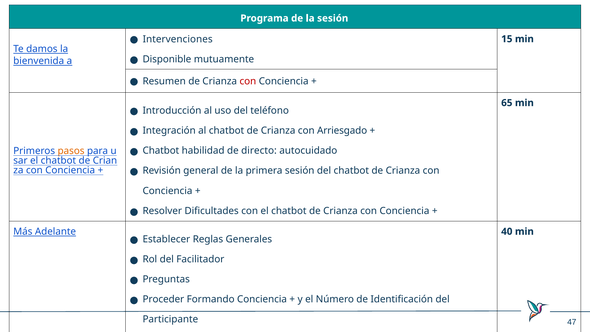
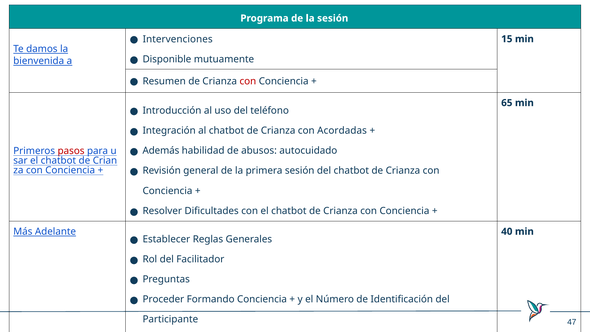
Arriesgado: Arriesgado -> Acordadas
Chatbot at (161, 151): Chatbot -> Además
directo: directo -> abusos
pasos colour: orange -> red
